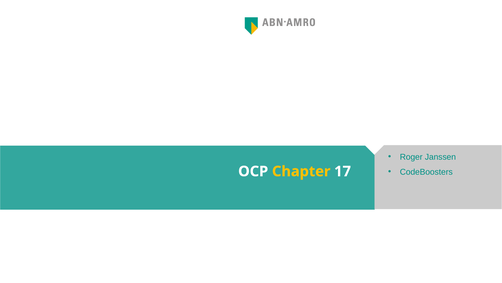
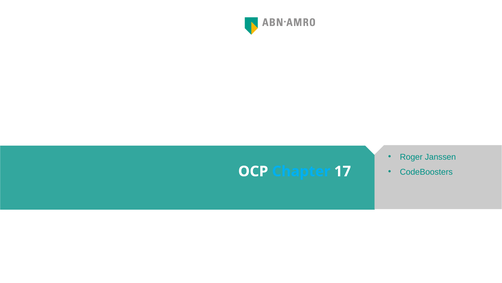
Chapter colour: yellow -> light blue
